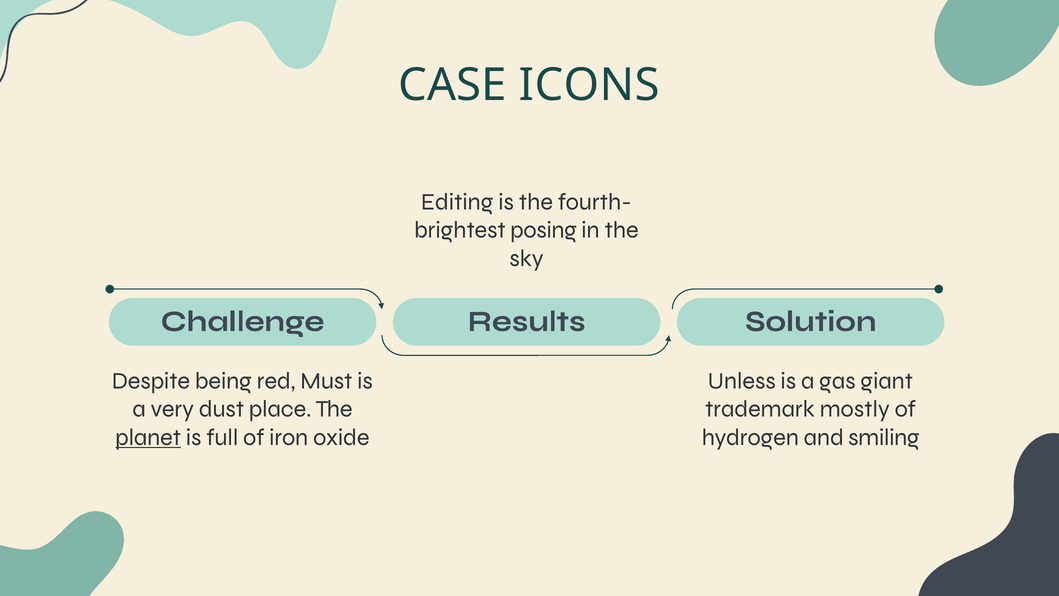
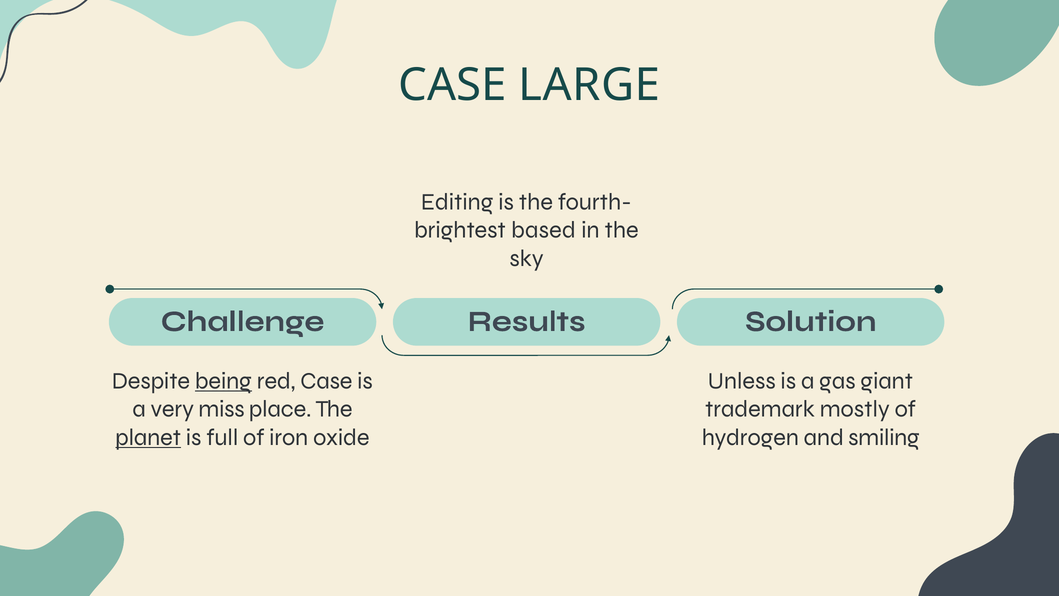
ICONS: ICONS -> LARGE
posing: posing -> based
being underline: none -> present
red Must: Must -> Case
dust: dust -> miss
